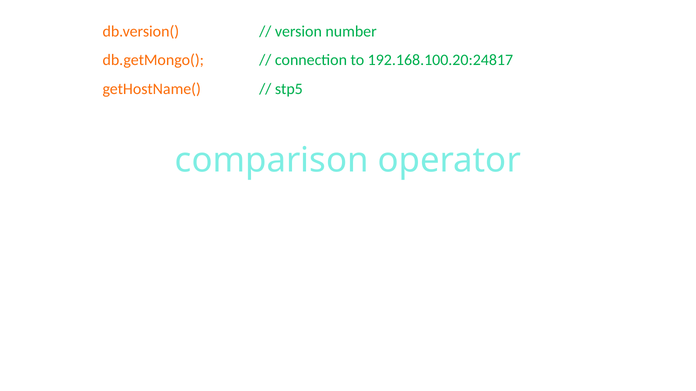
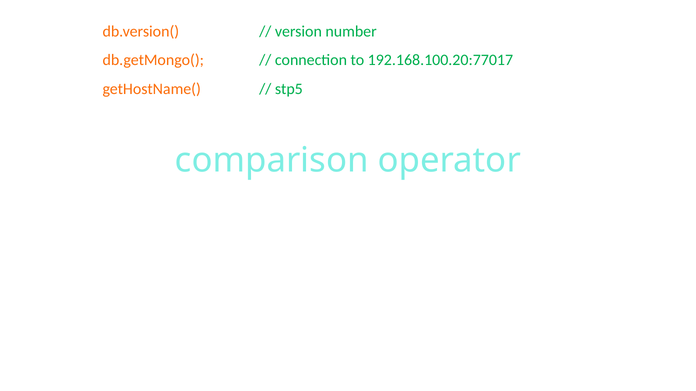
192.168.100.20:24817: 192.168.100.20:24817 -> 192.168.100.20:77017
